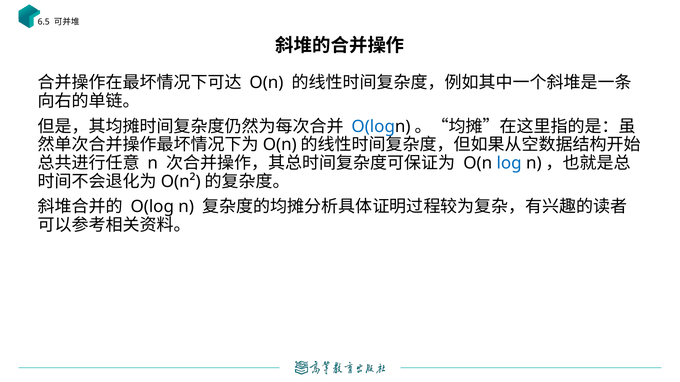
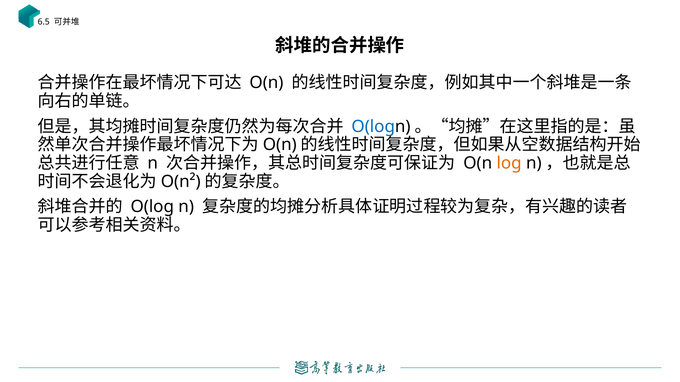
log colour: blue -> orange
